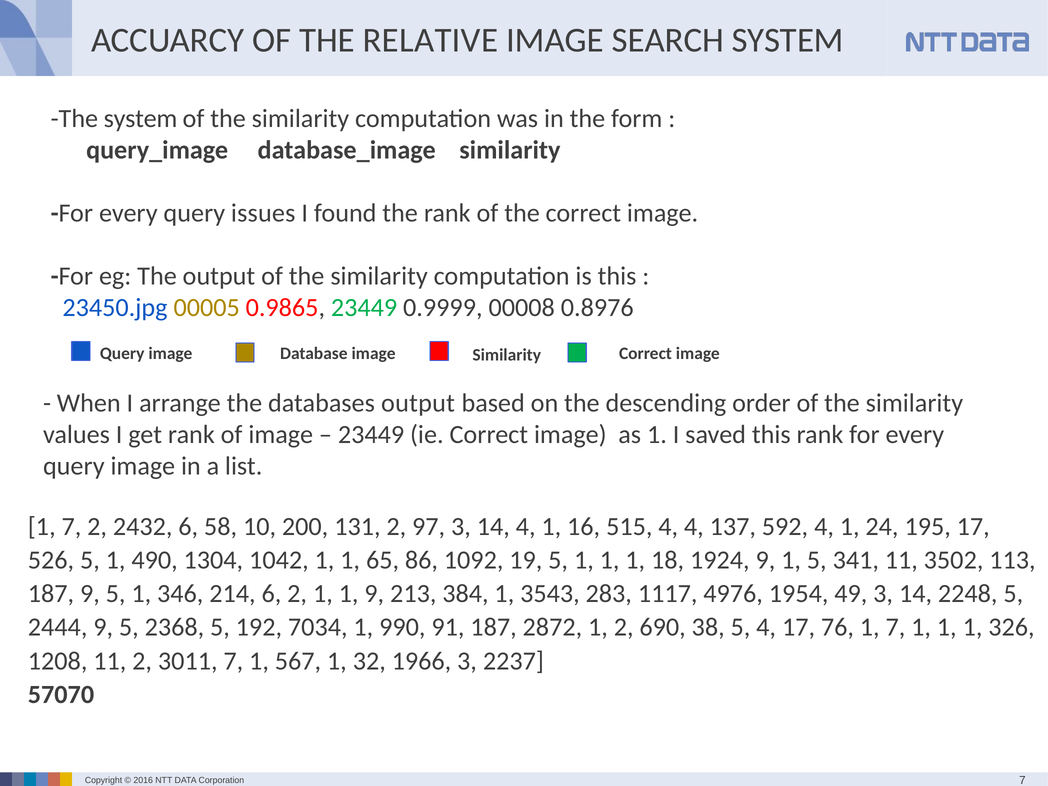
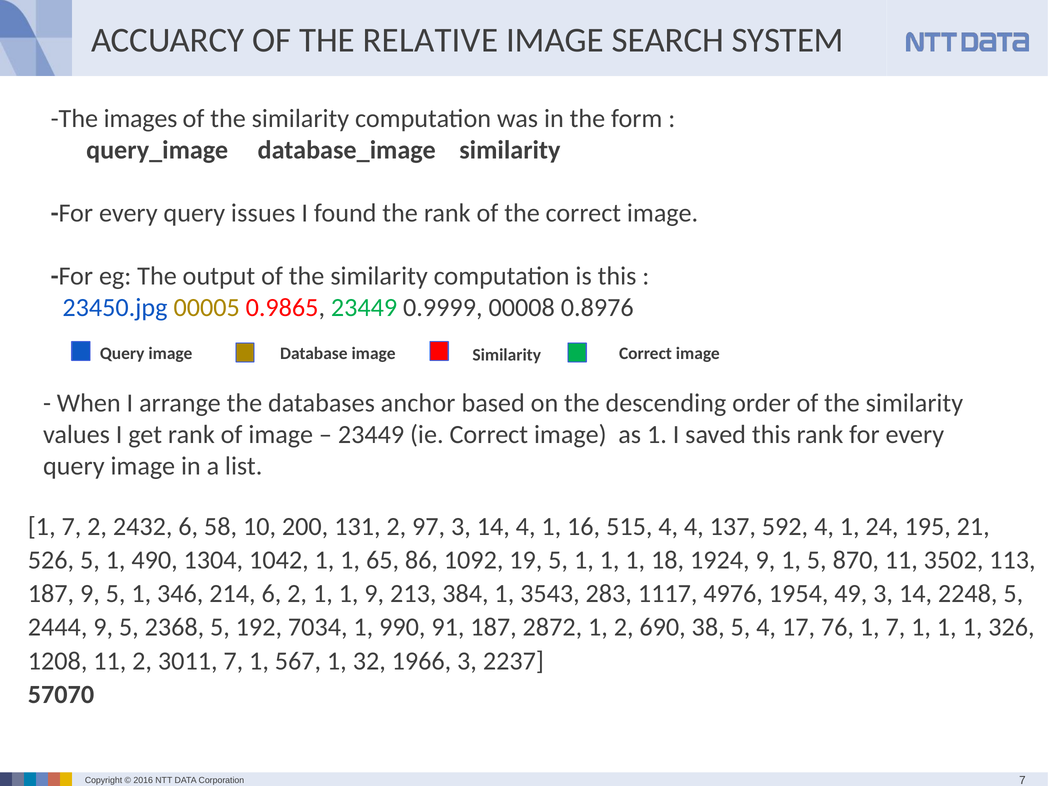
The system: system -> images
databases output: output -> anchor
195 17: 17 -> 21
341: 341 -> 870
